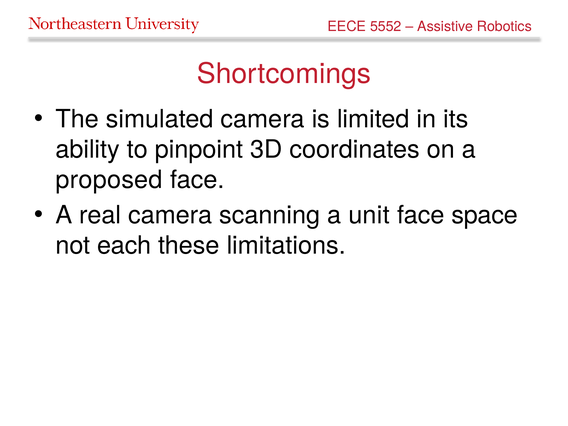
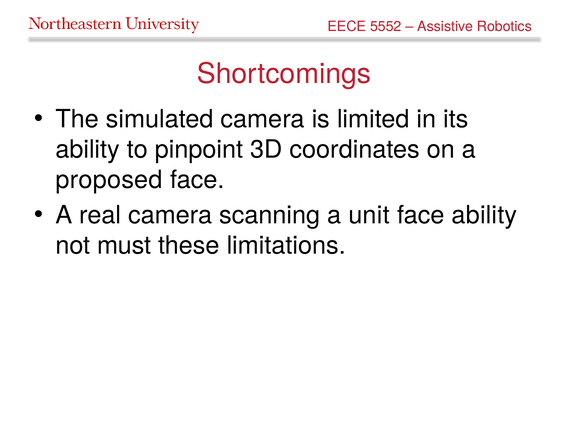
face space: space -> ability
each: each -> must
